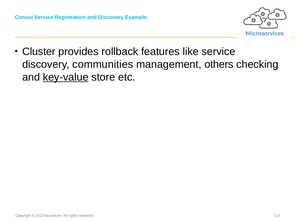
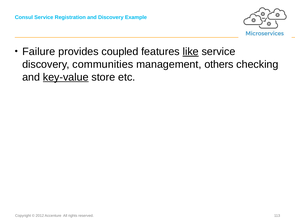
Cluster: Cluster -> Failure
rollback: rollback -> coupled
like underline: none -> present
